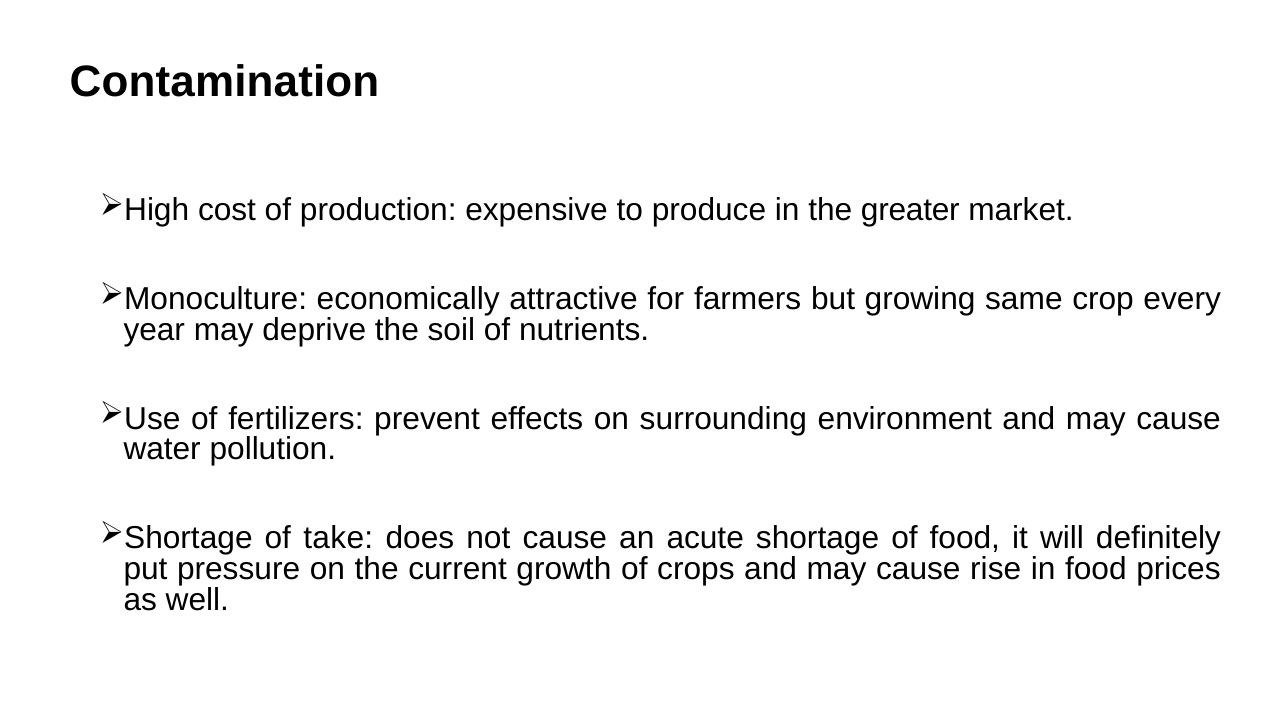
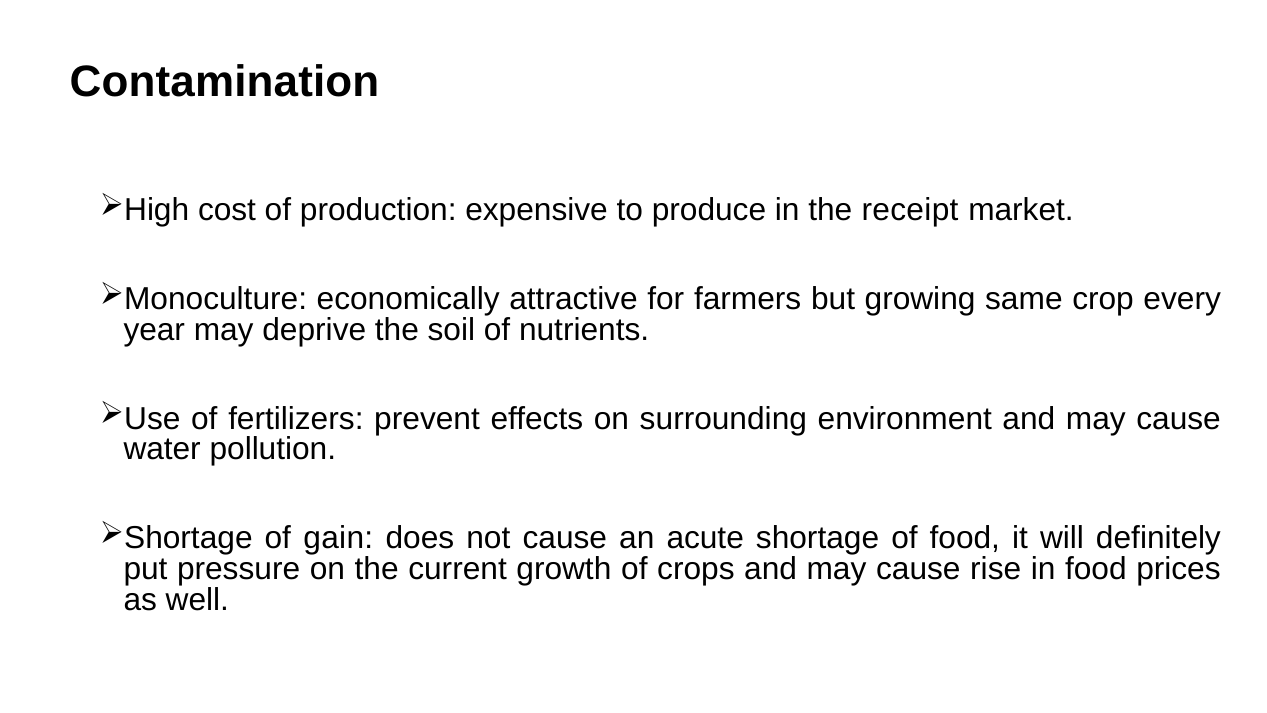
greater: greater -> receipt
take: take -> gain
